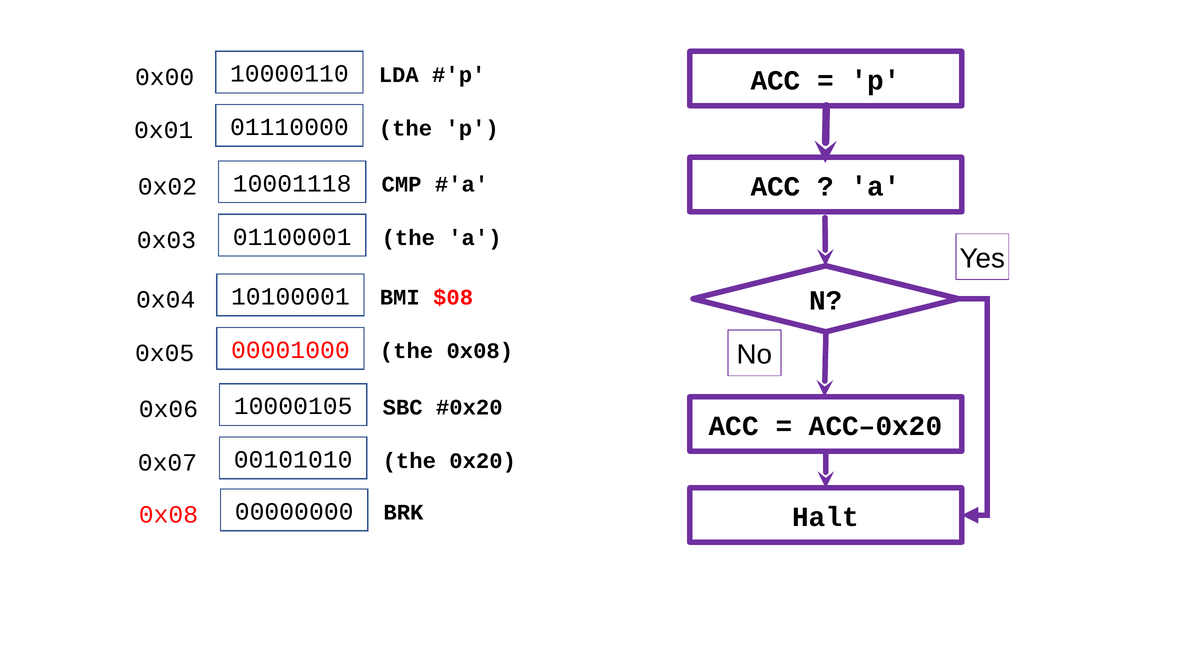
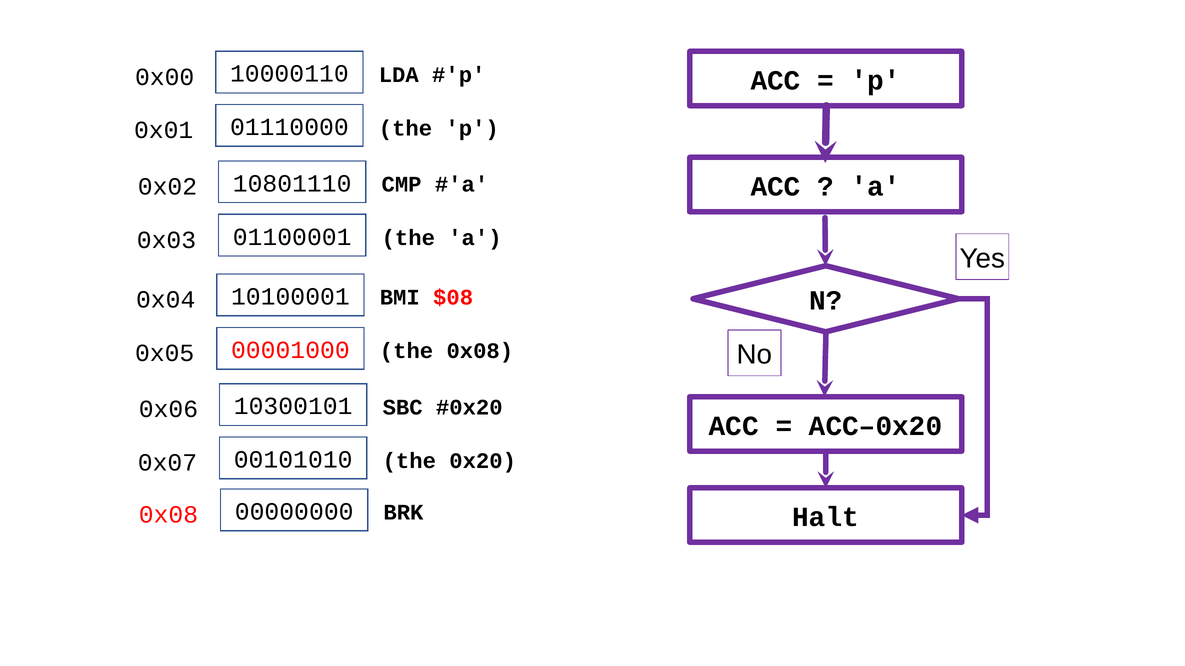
10001118: 10001118 -> 10801110
10000105: 10000105 -> 10300101
